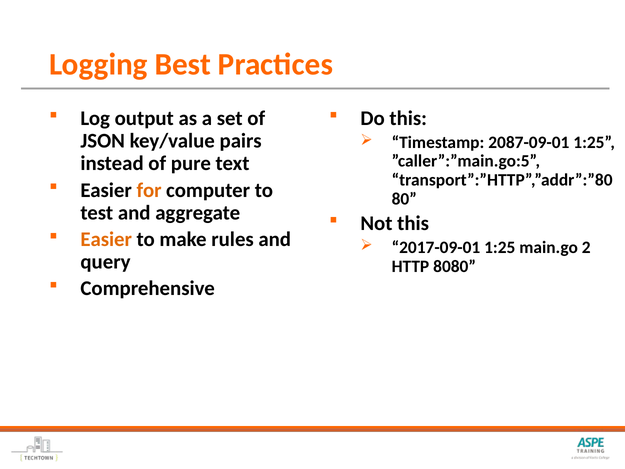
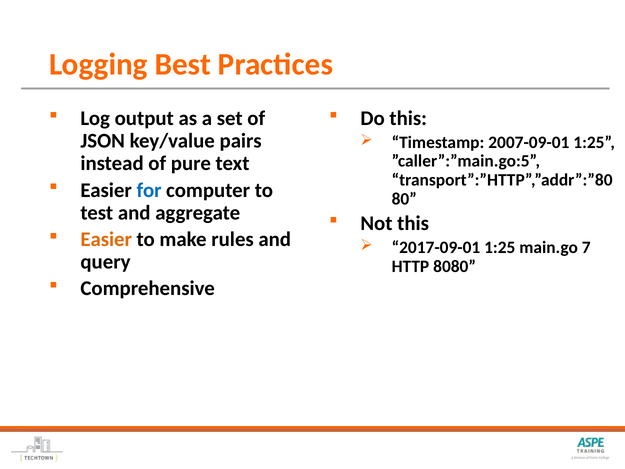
2087-09-01: 2087-09-01 -> 2007-09-01
for colour: orange -> blue
2: 2 -> 7
